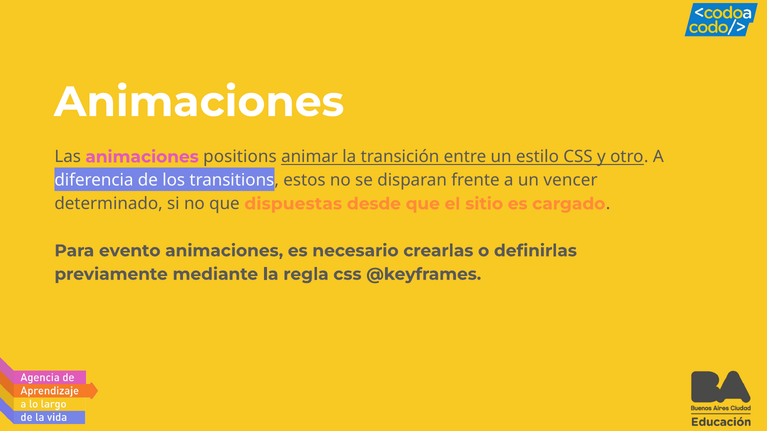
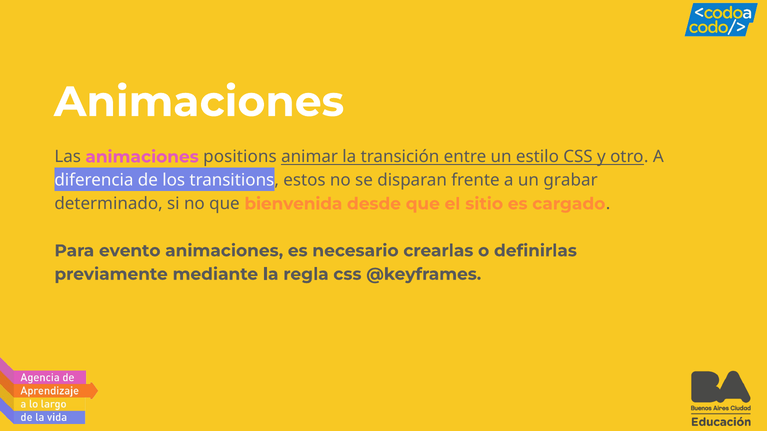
vencer: vencer -> grabar
dispuestas: dispuestas -> bienvenida
